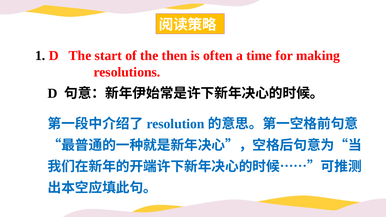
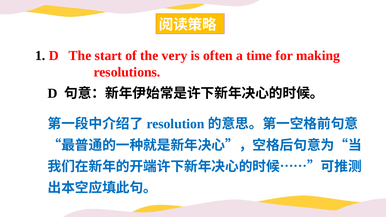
then: then -> very
